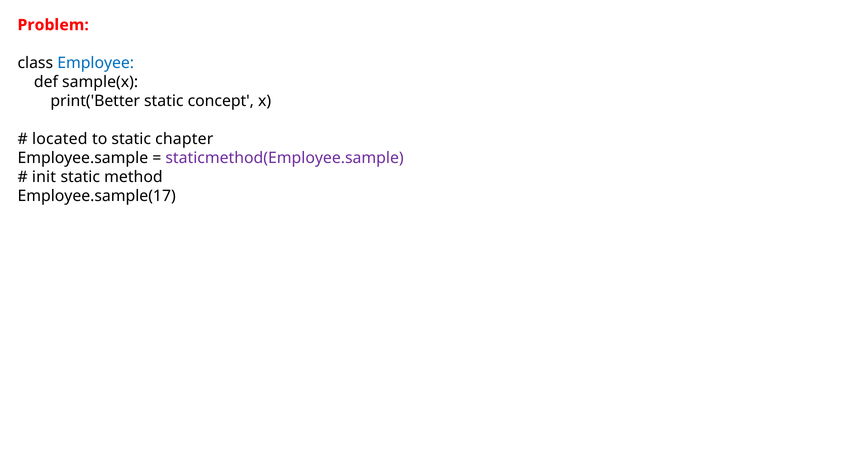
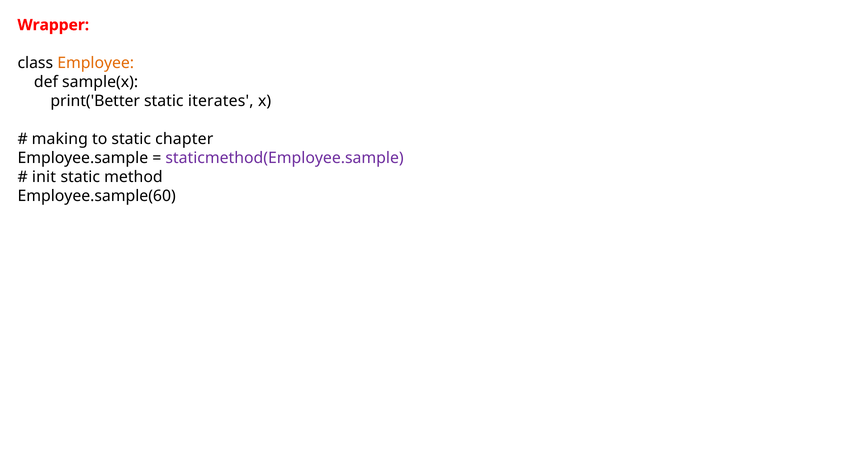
Problem: Problem -> Wrapper
Employee colour: blue -> orange
concept: concept -> iterates
located: located -> making
Employee.sample(17: Employee.sample(17 -> Employee.sample(60
